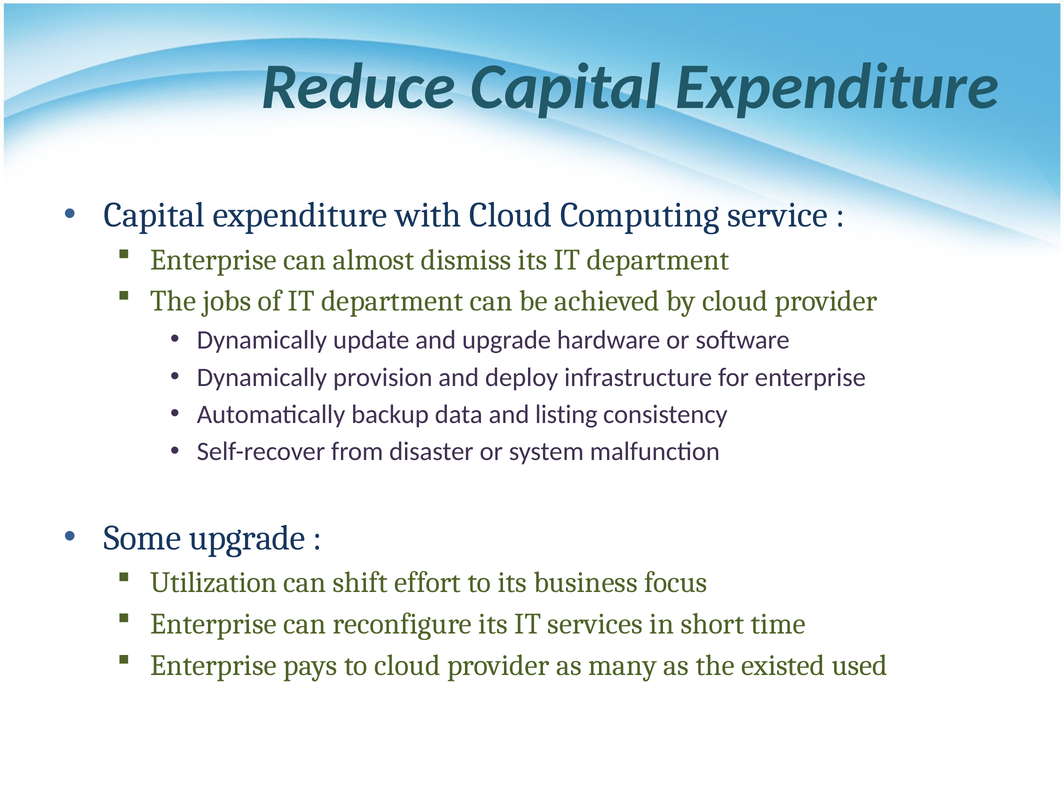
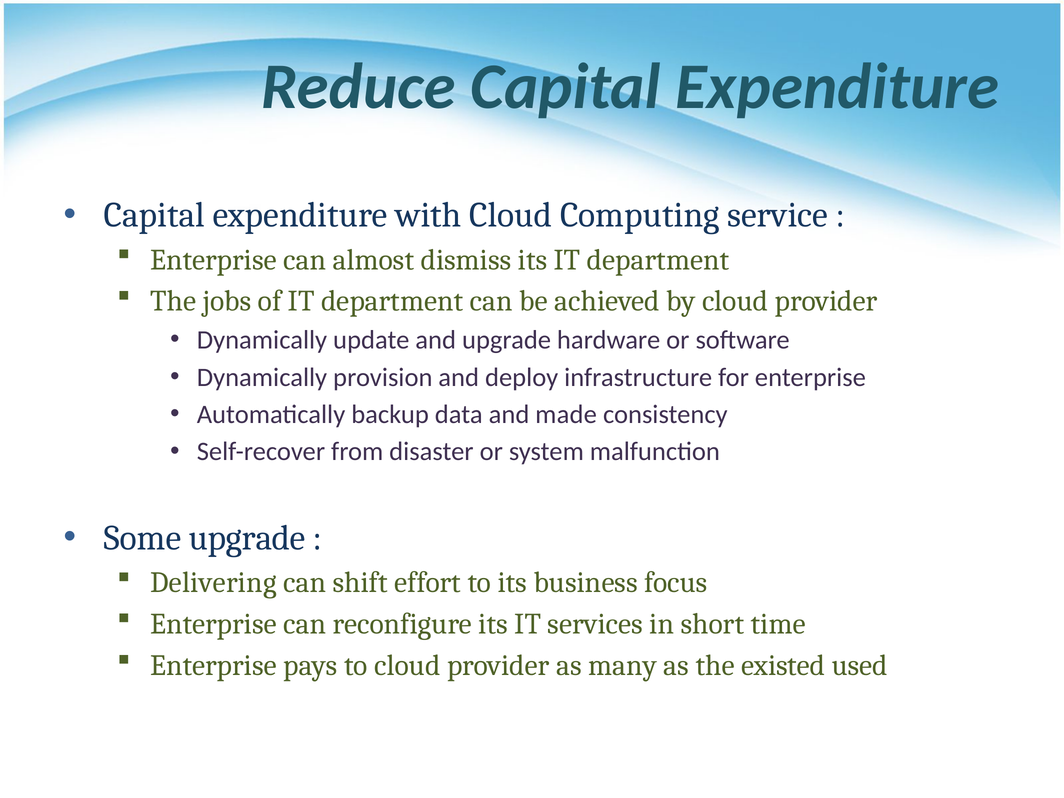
listing: listing -> made
Utilization: Utilization -> Delivering
